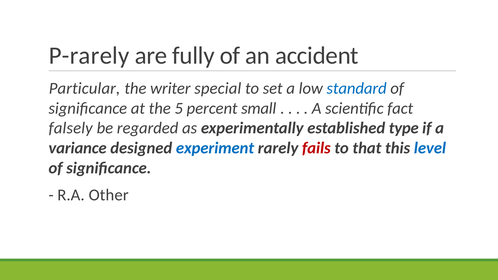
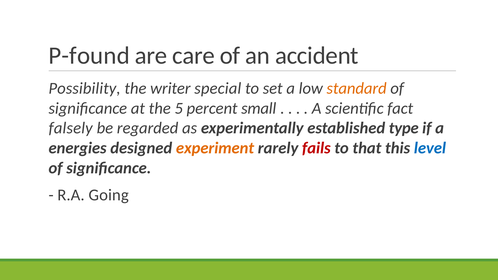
P-rarely: P-rarely -> P-found
fully: fully -> care
Particular: Particular -> Possibility
standard colour: blue -> orange
variance: variance -> energies
experiment colour: blue -> orange
Other: Other -> Going
